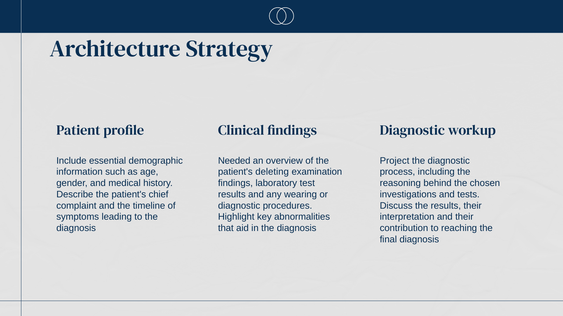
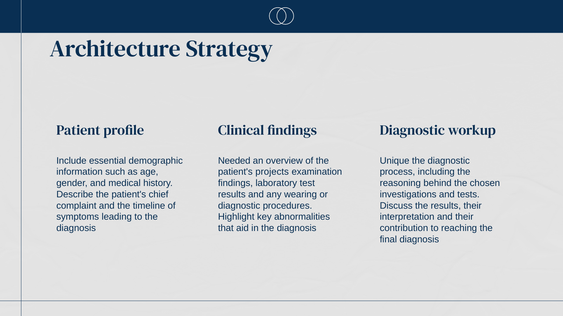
Project: Project -> Unique
deleting: deleting -> projects
